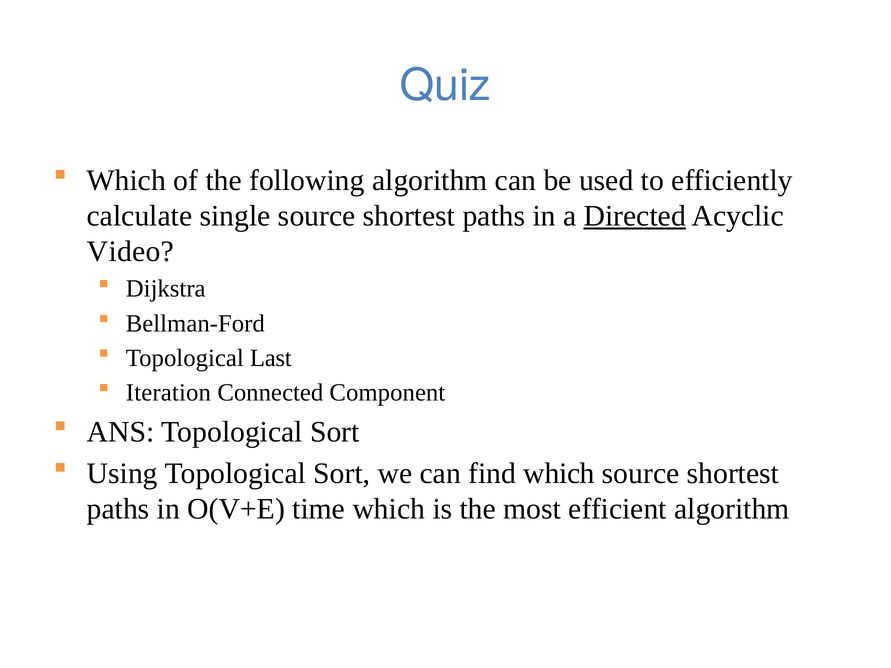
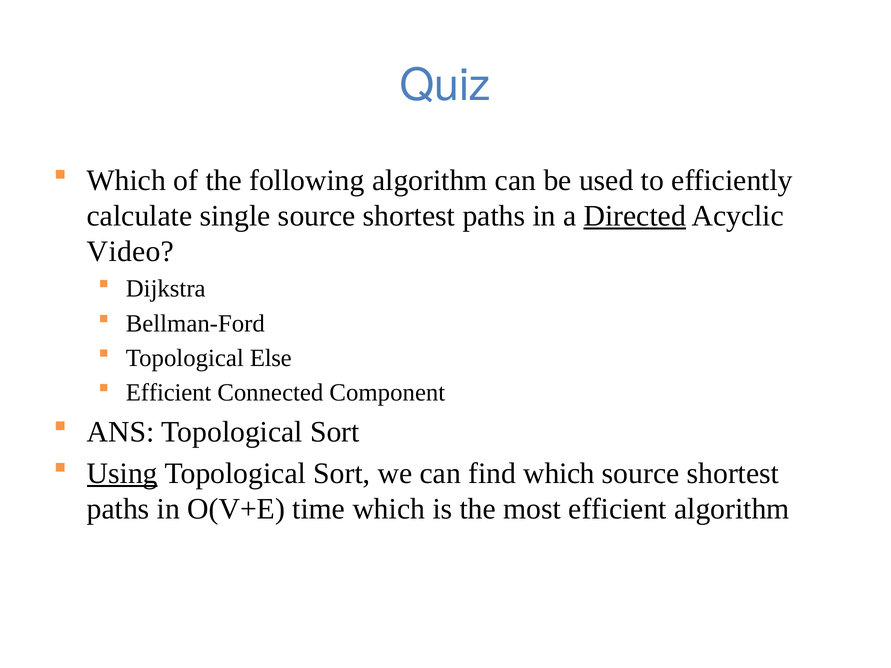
Last: Last -> Else
Iteration at (168, 393): Iteration -> Efficient
Using underline: none -> present
